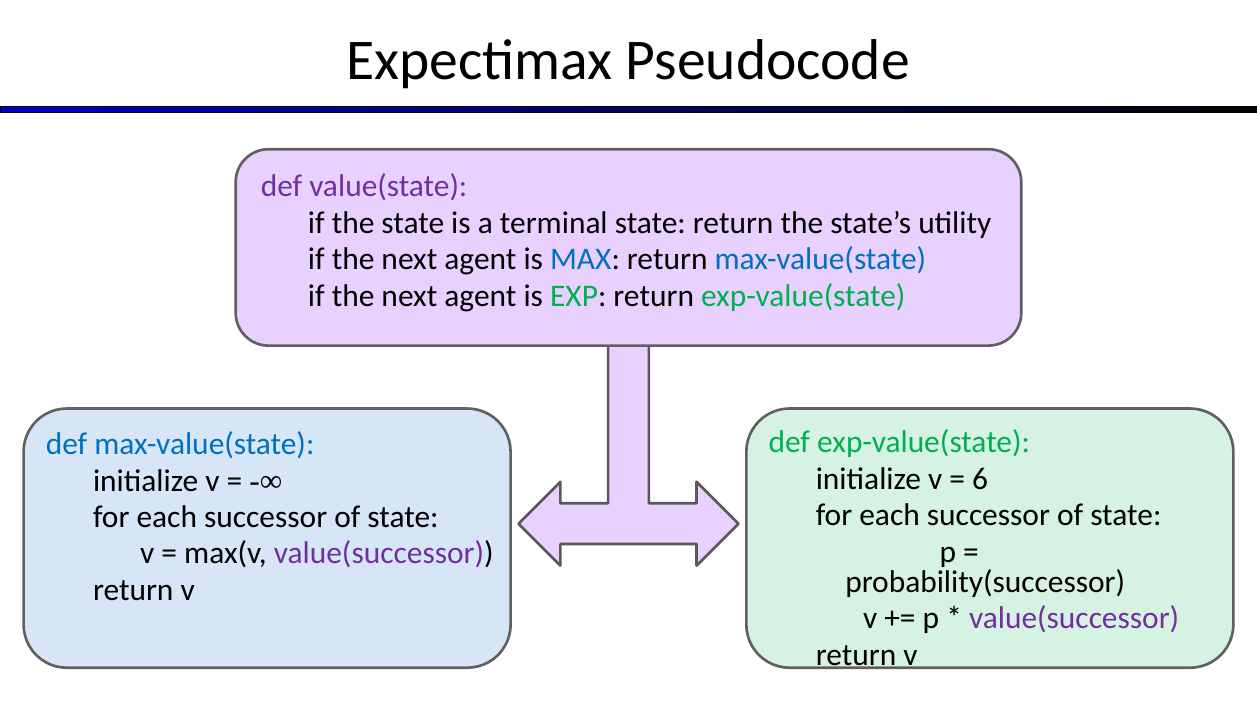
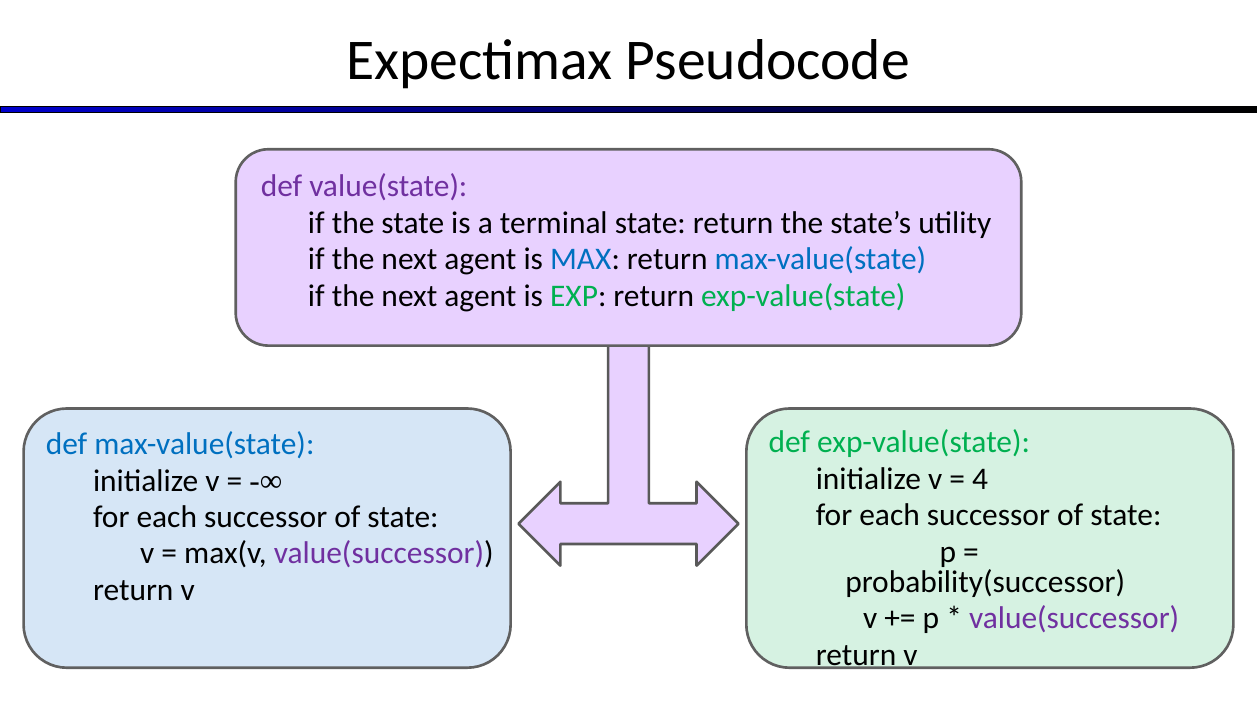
6: 6 -> 4
